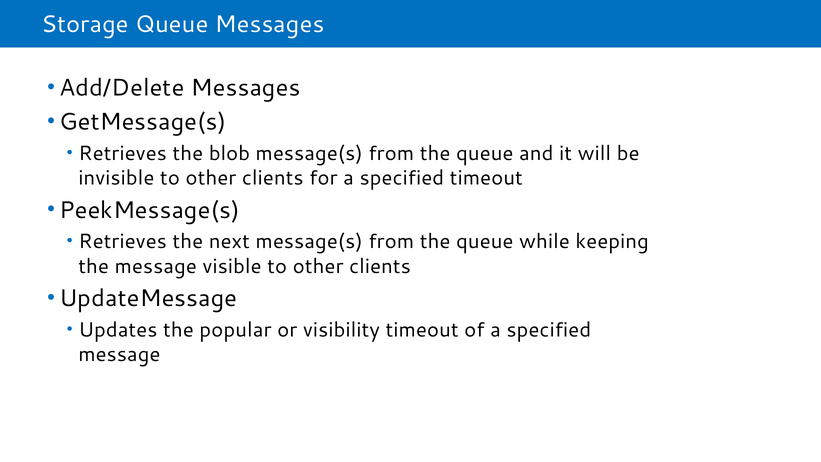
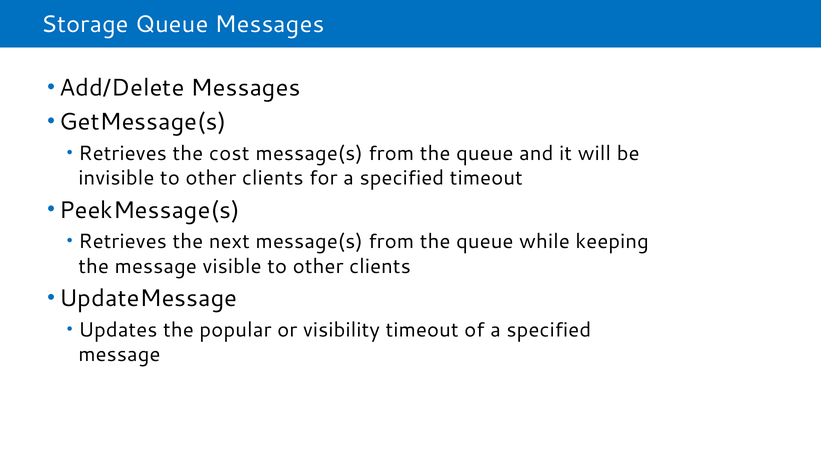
blob: blob -> cost
